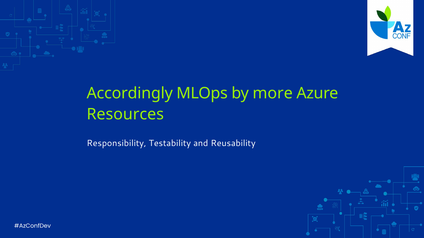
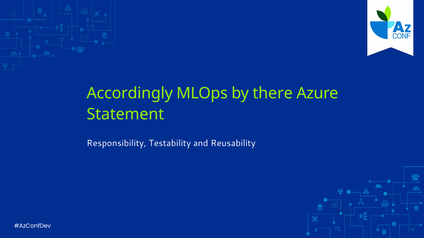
more: more -> there
Resources: Resources -> Statement
